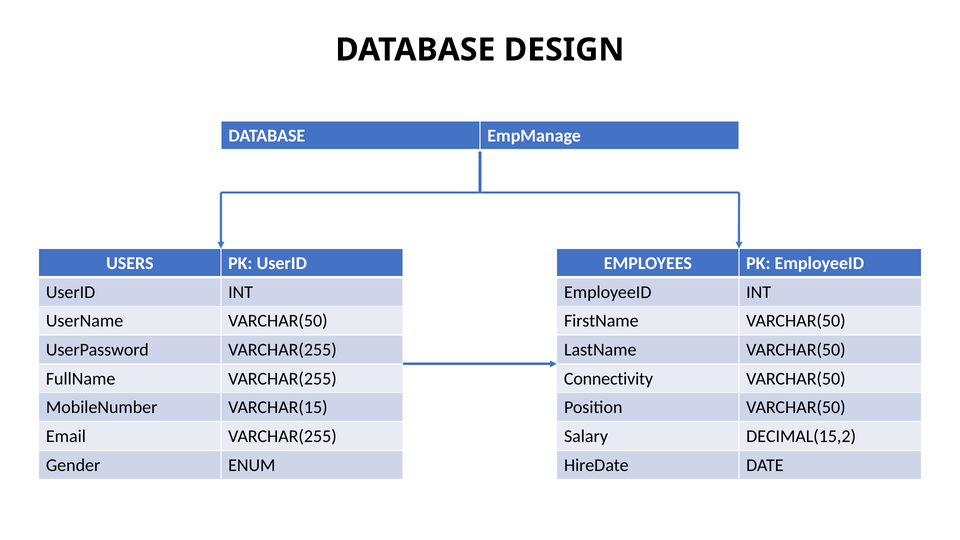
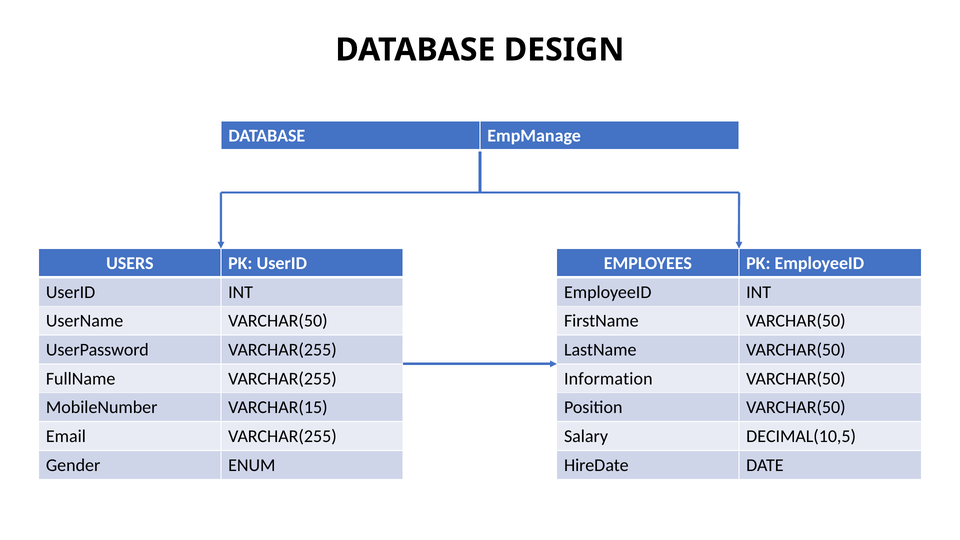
Connectivity: Connectivity -> Information
DECIMAL(15,2: DECIMAL(15,2 -> DECIMAL(10,5
